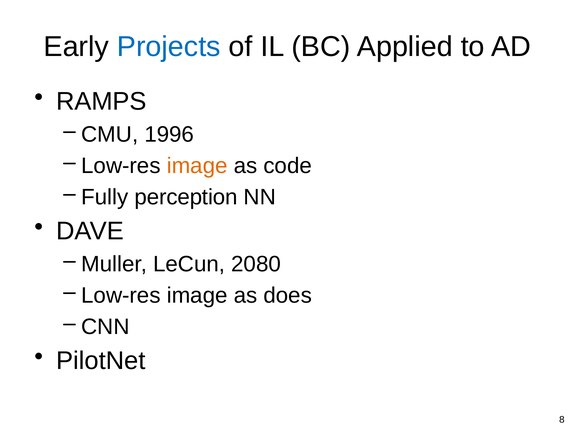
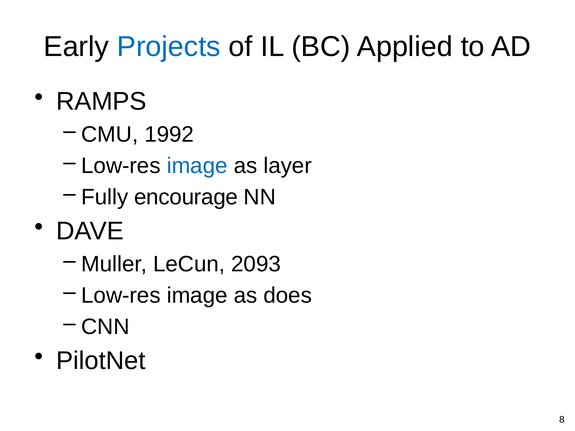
1996: 1996 -> 1992
image at (197, 166) colour: orange -> blue
code: code -> layer
perception: perception -> encourage
2080: 2080 -> 2093
